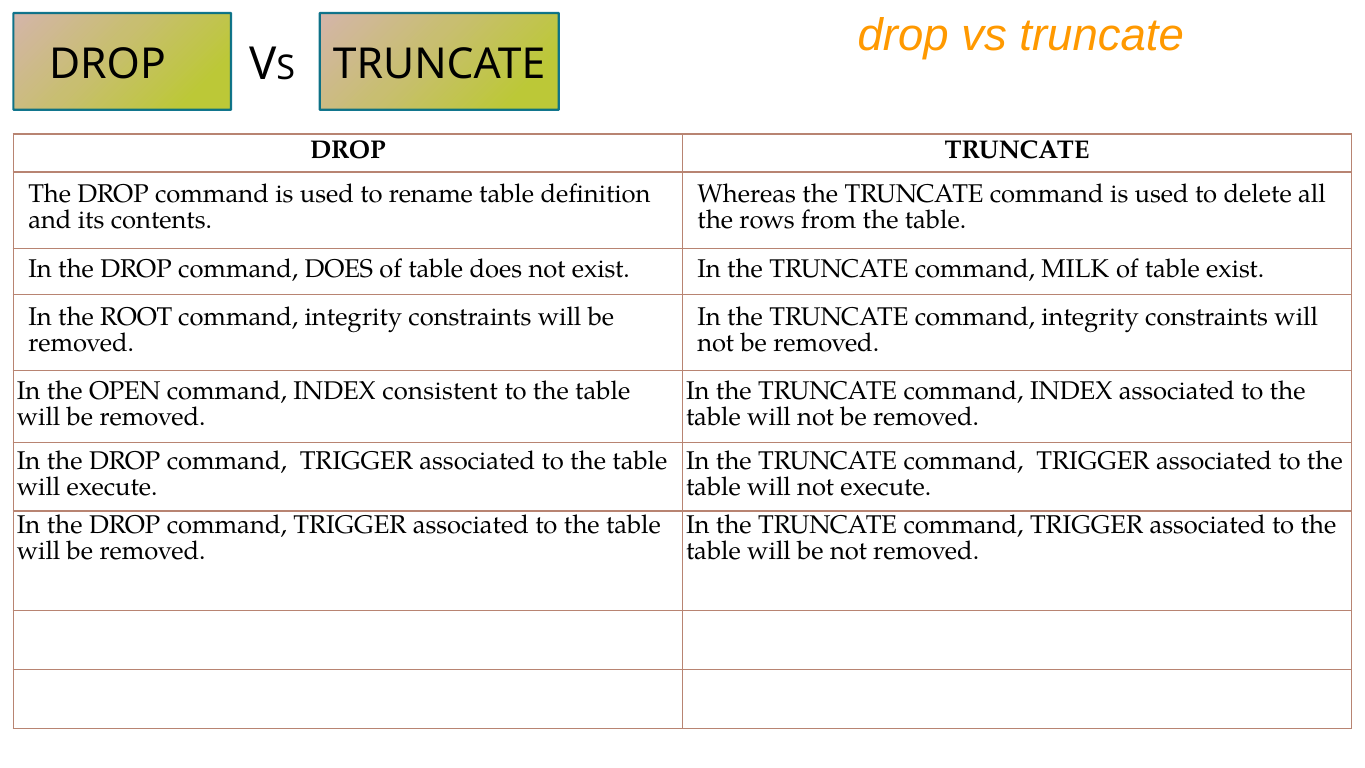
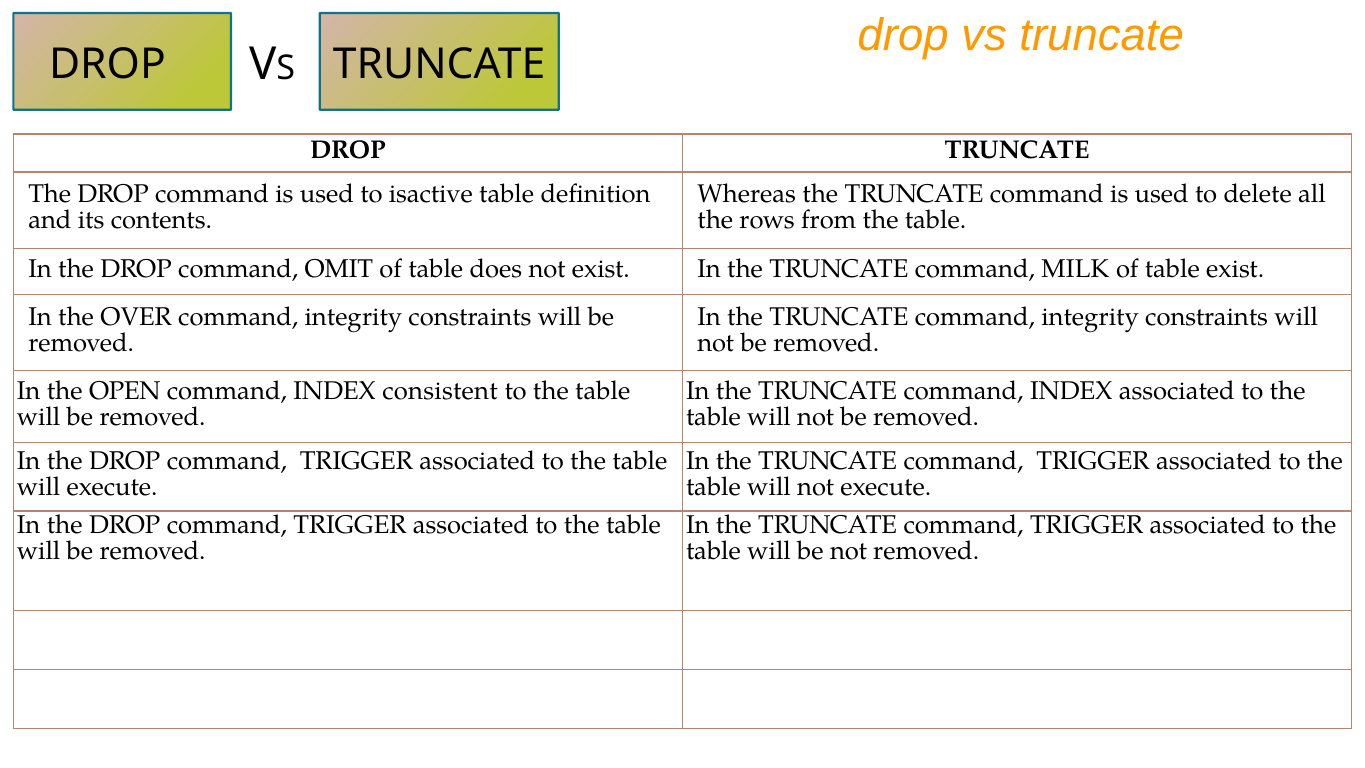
rename: rename -> isactive
command DOES: DOES -> OMIT
ROOT: ROOT -> OVER
